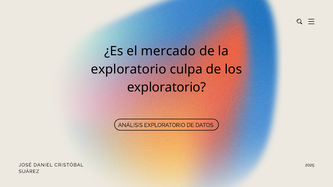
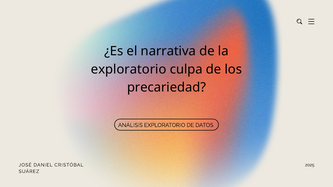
mercado: mercado -> narrativa
exploratorio at (167, 88): exploratorio -> precariedad
